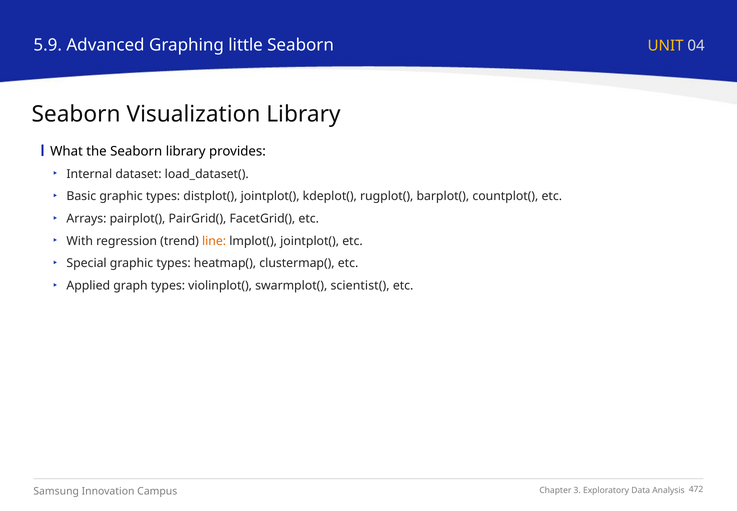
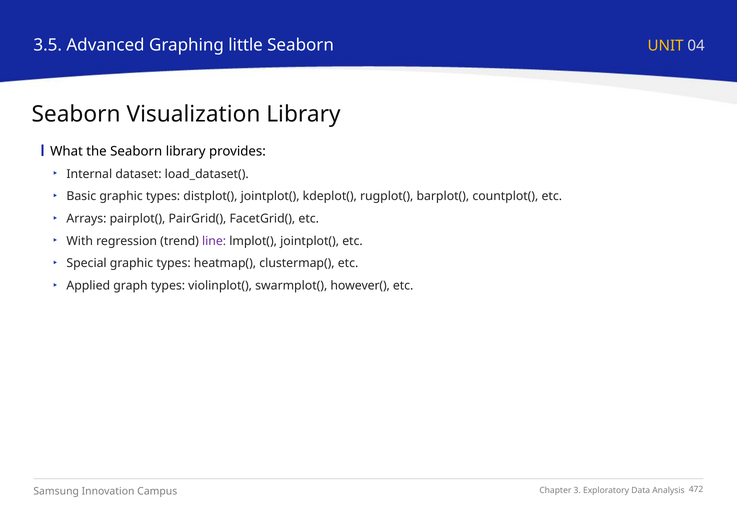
5.9: 5.9 -> 3.5
line colour: orange -> purple
scientist(: scientist( -> however(
